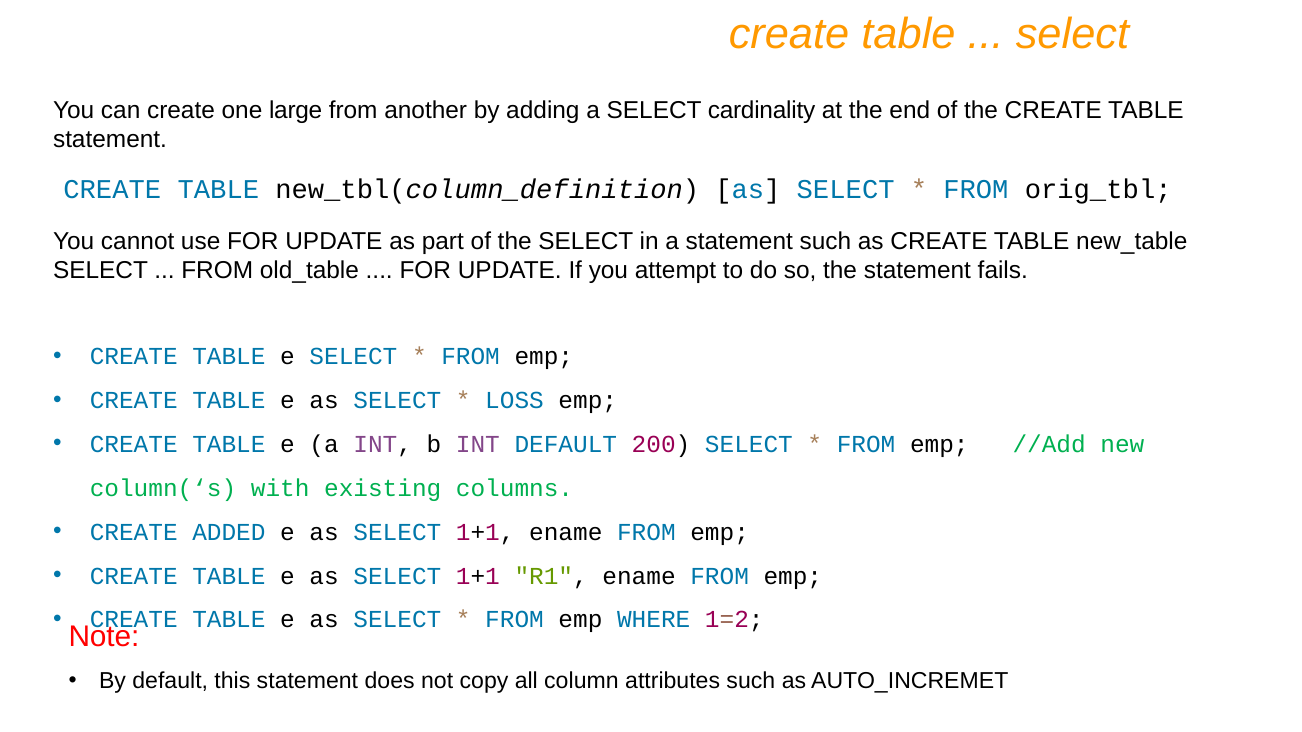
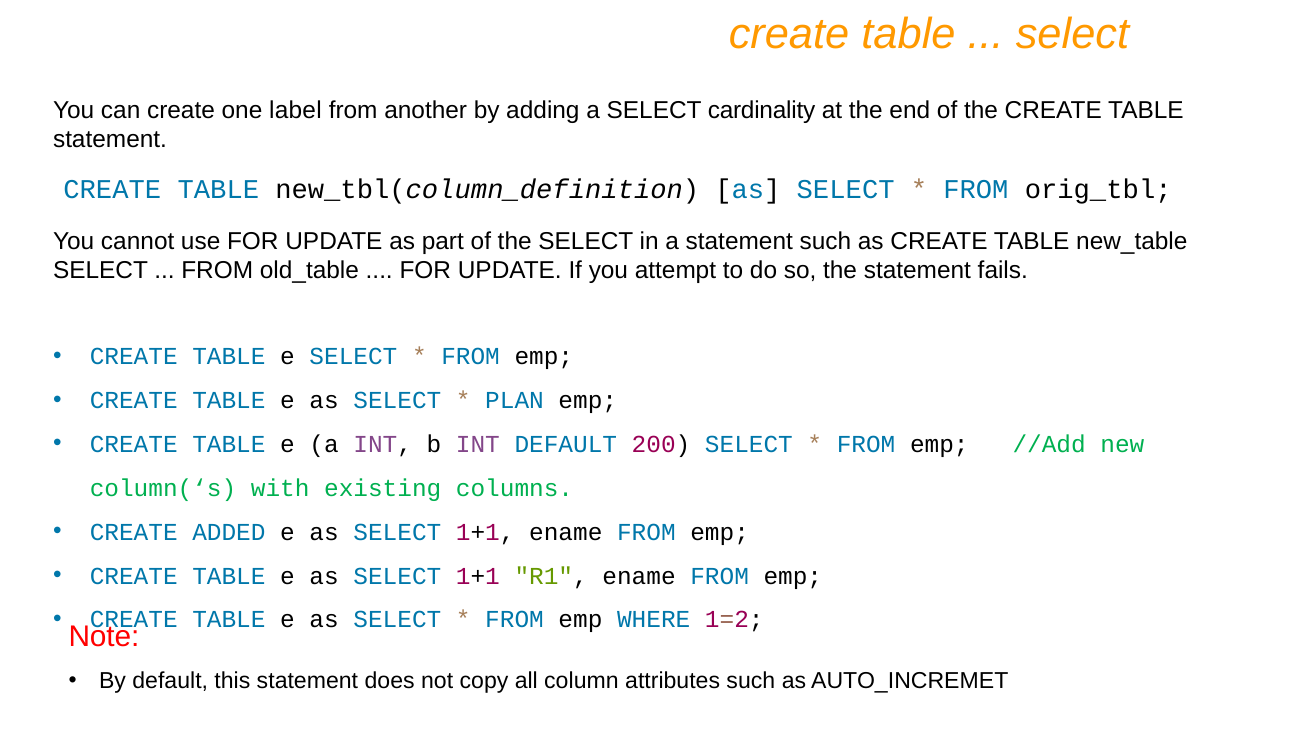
large: large -> label
LOSS: LOSS -> PLAN
